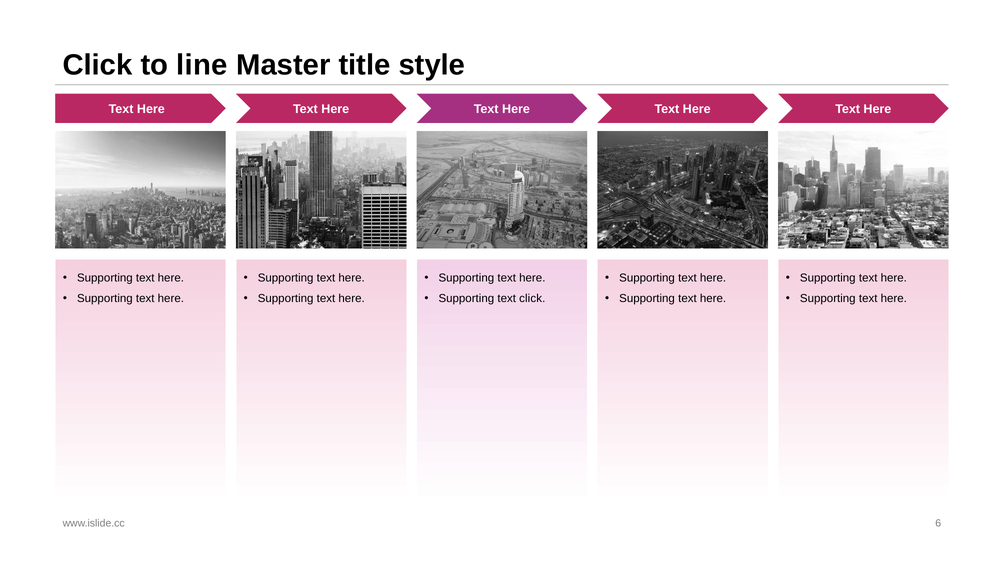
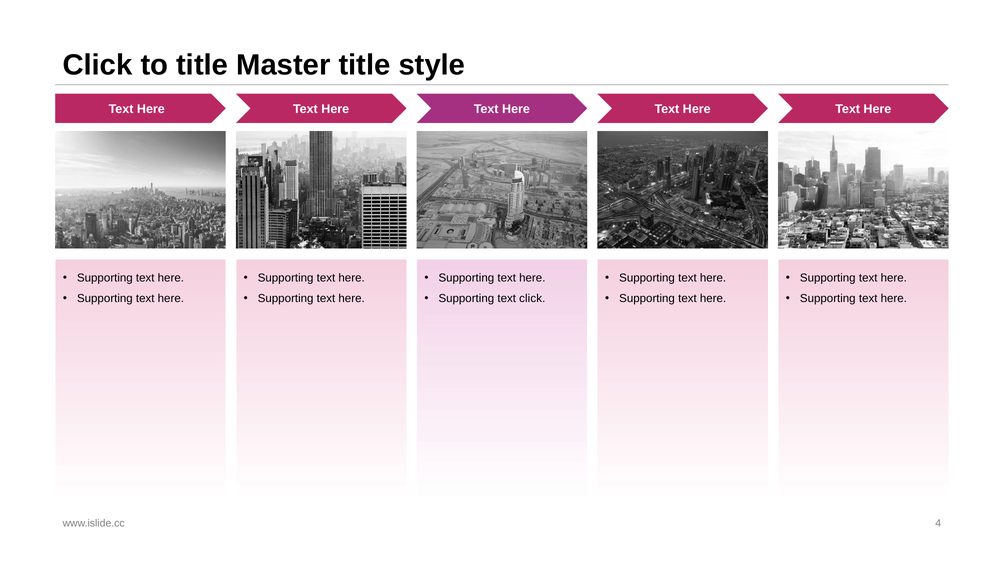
to line: line -> title
6: 6 -> 4
